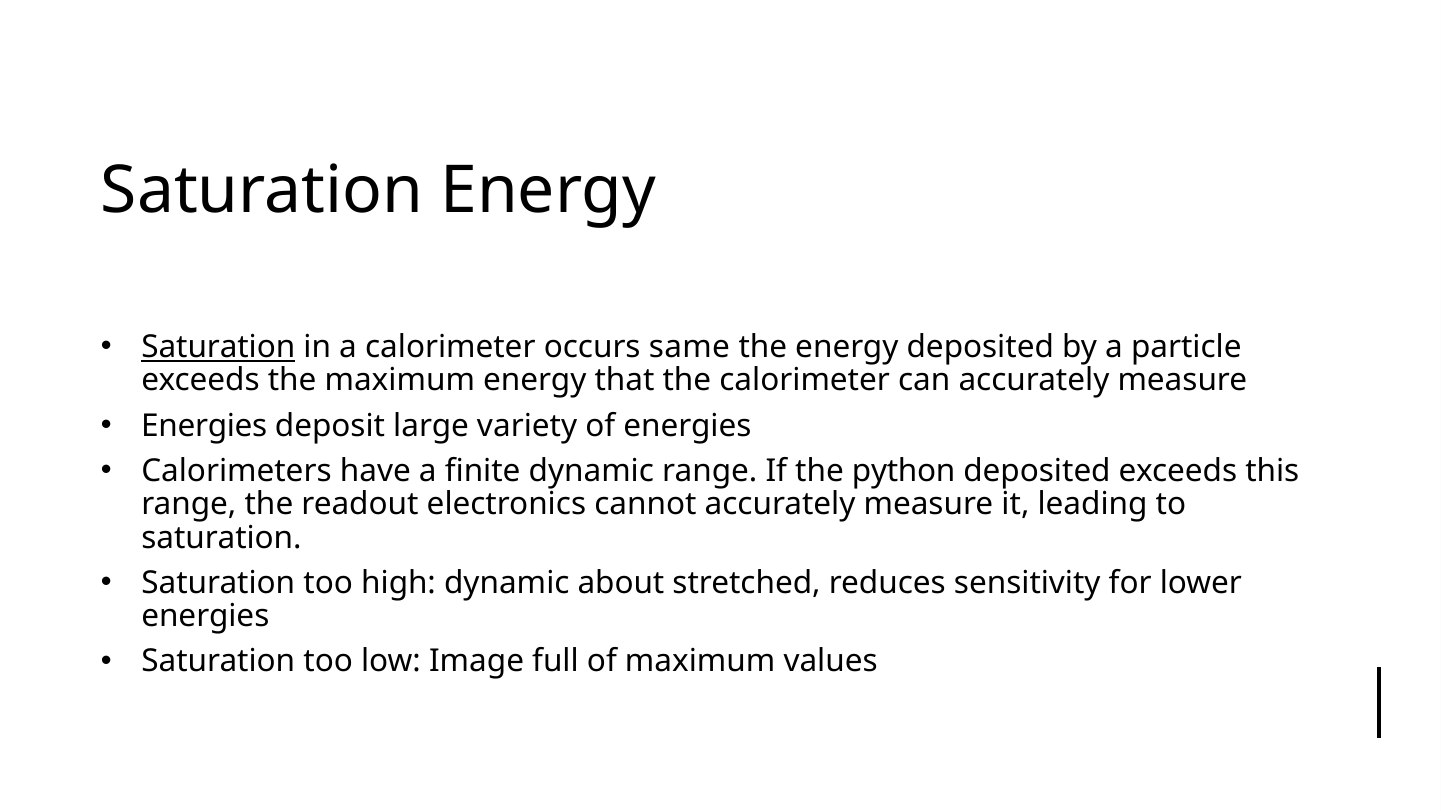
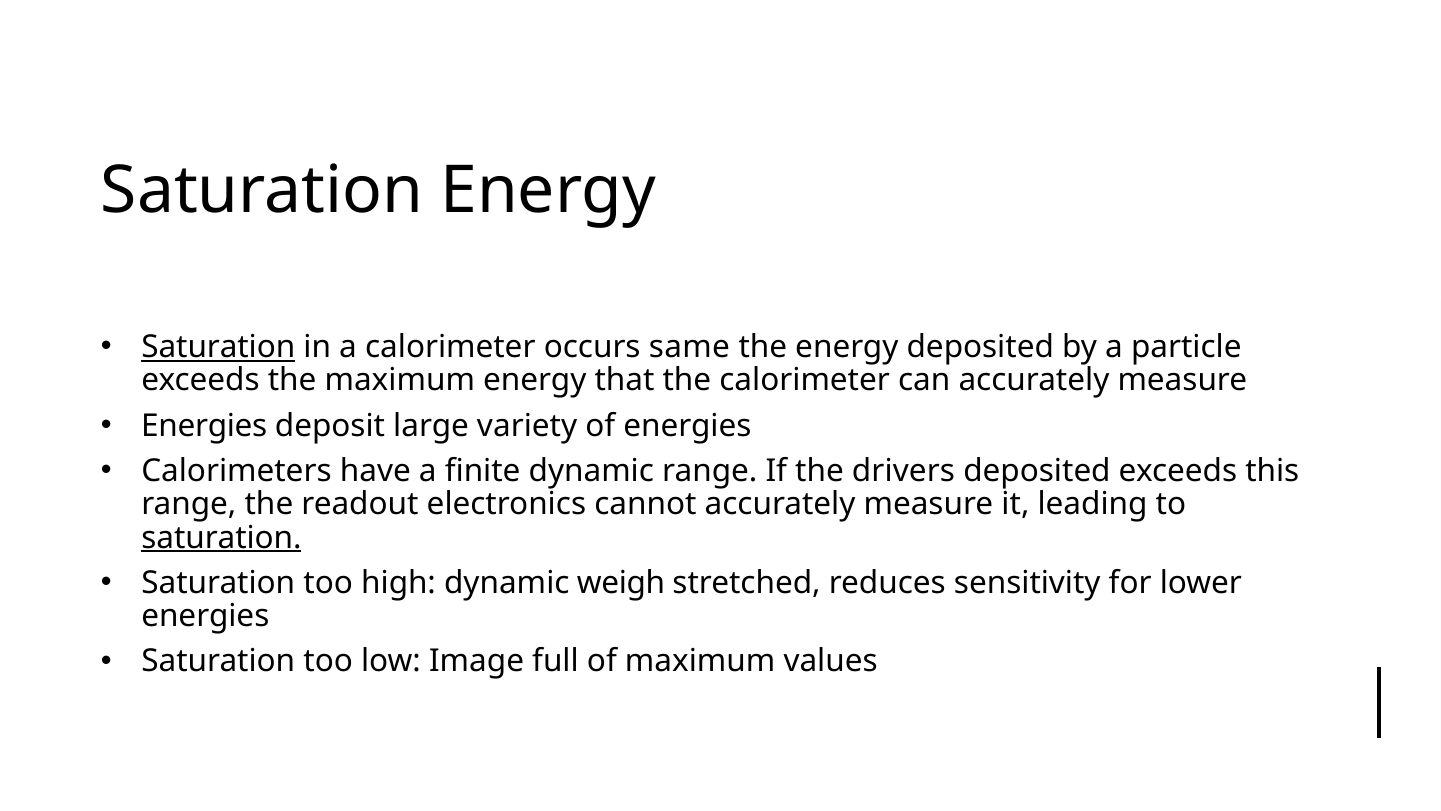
python: python -> drivers
saturation at (221, 537) underline: none -> present
about: about -> weigh
